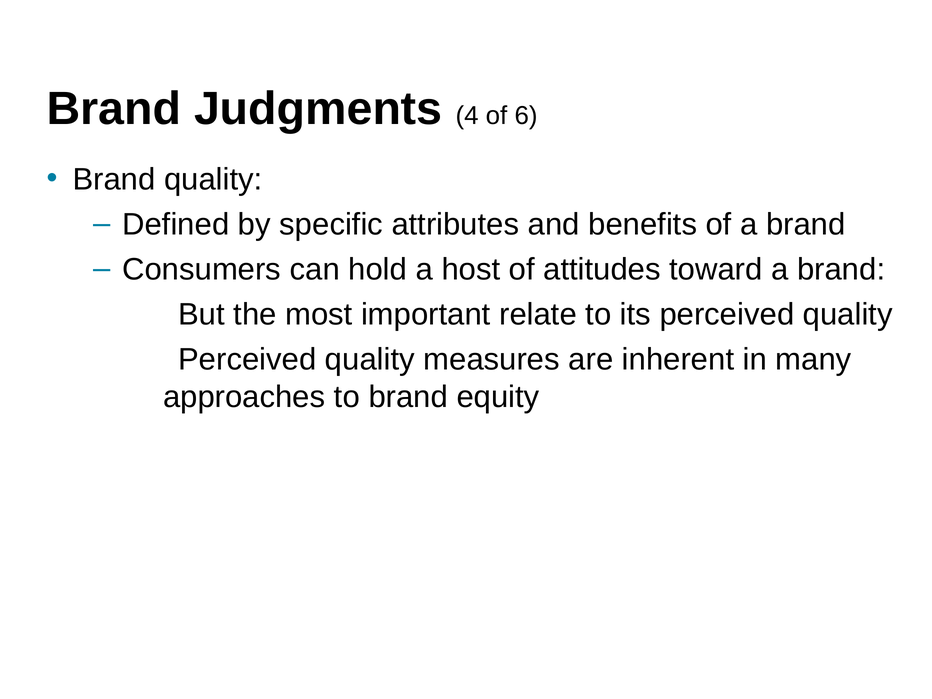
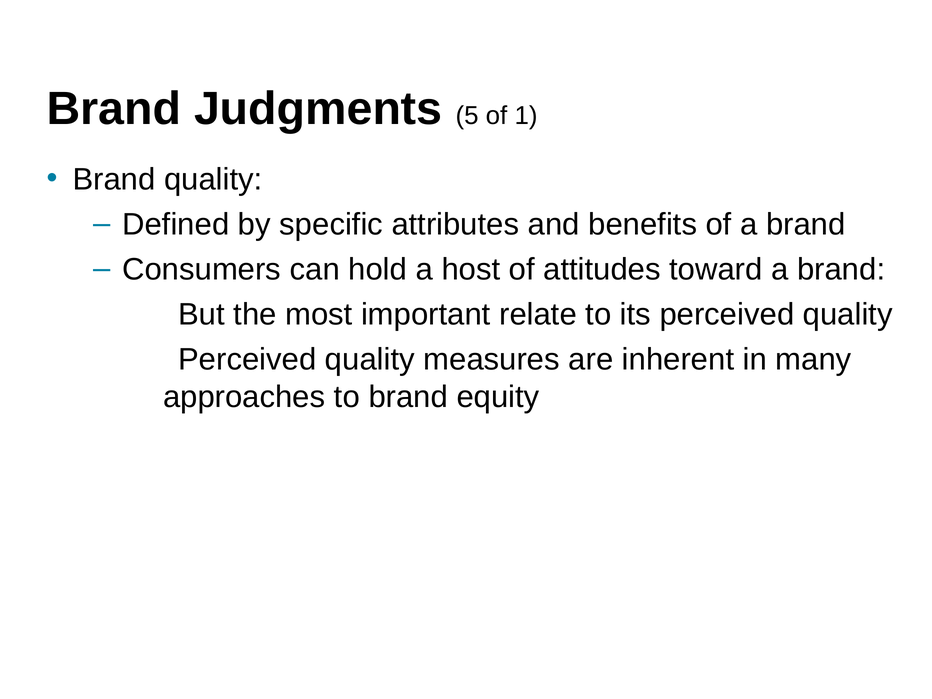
4: 4 -> 5
6: 6 -> 1
